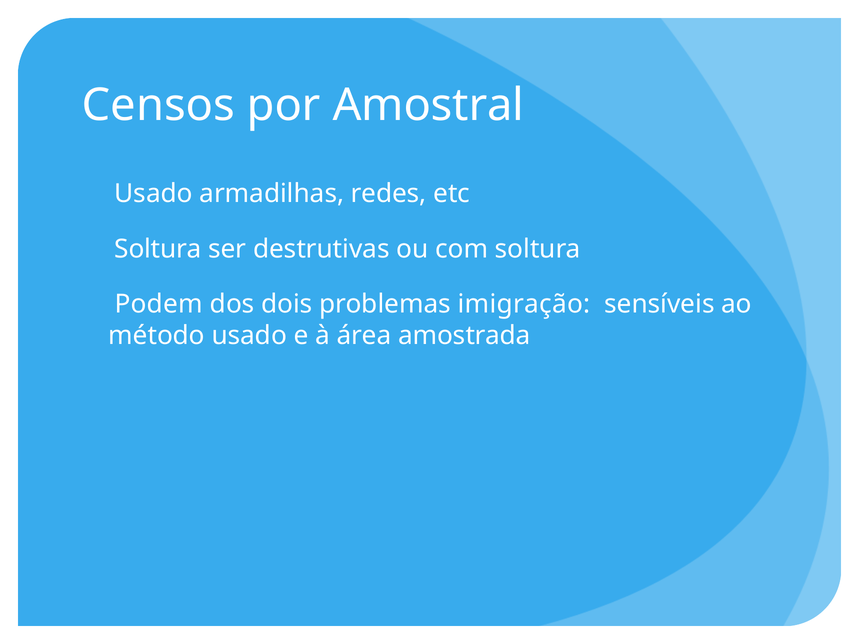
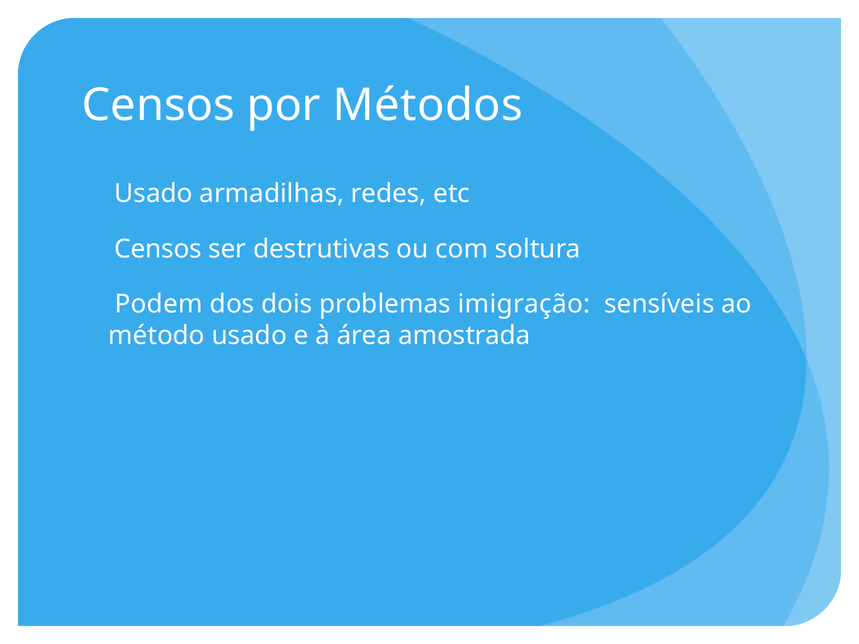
Amostral: Amostral -> Métodos
Soltura at (158, 249): Soltura -> Censos
